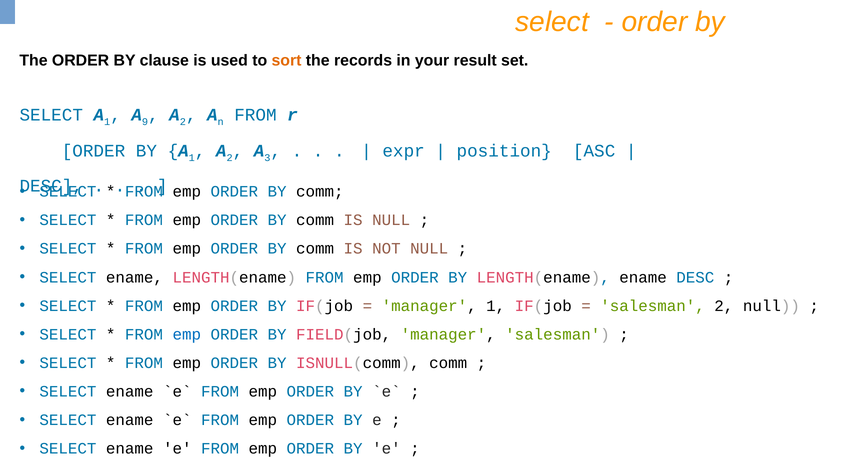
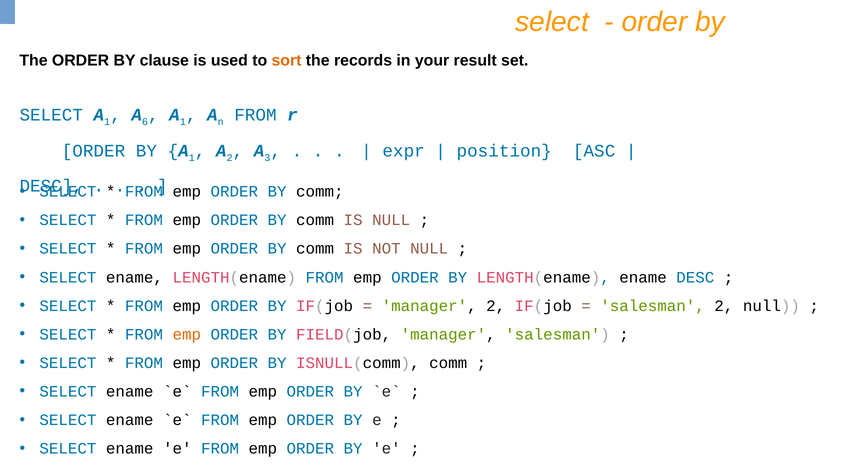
9: 9 -> 6
2 at (183, 122): 2 -> 1
manager 1: 1 -> 2
emp at (187, 334) colour: blue -> orange
